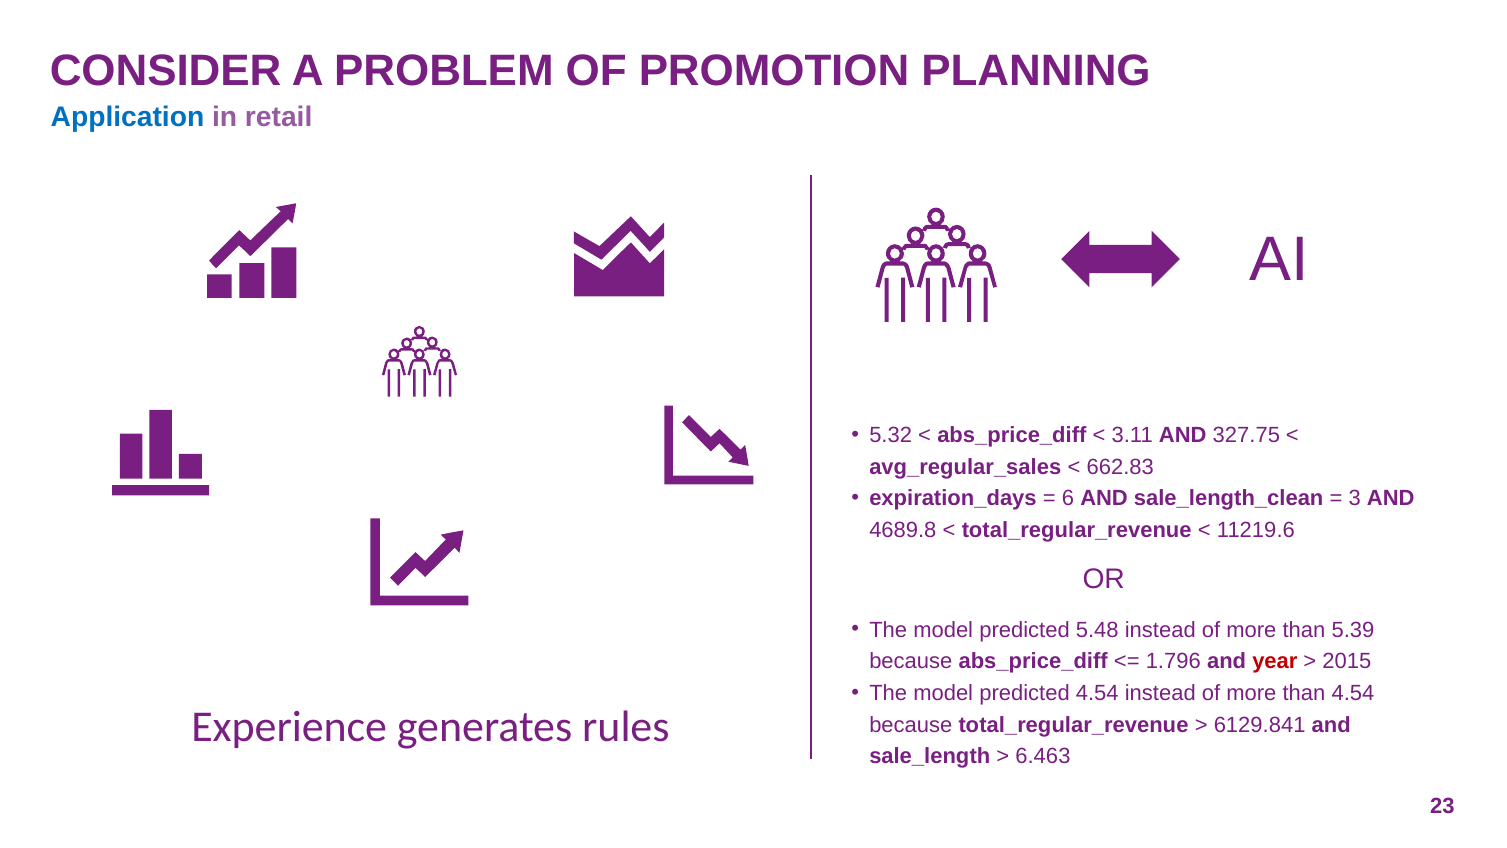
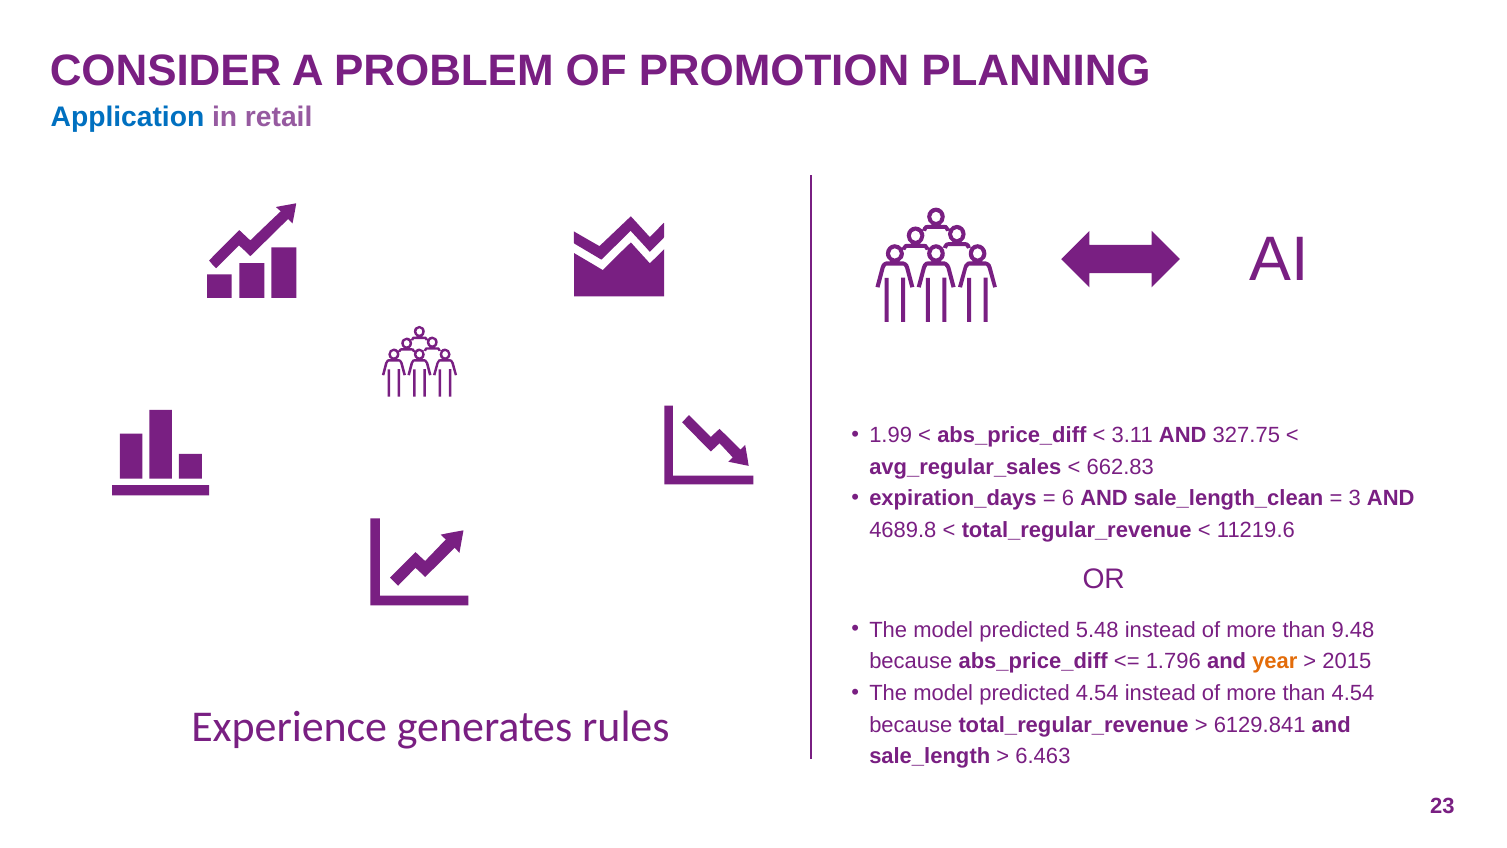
5.32: 5.32 -> 1.99
5.39: 5.39 -> 9.48
year colour: red -> orange
